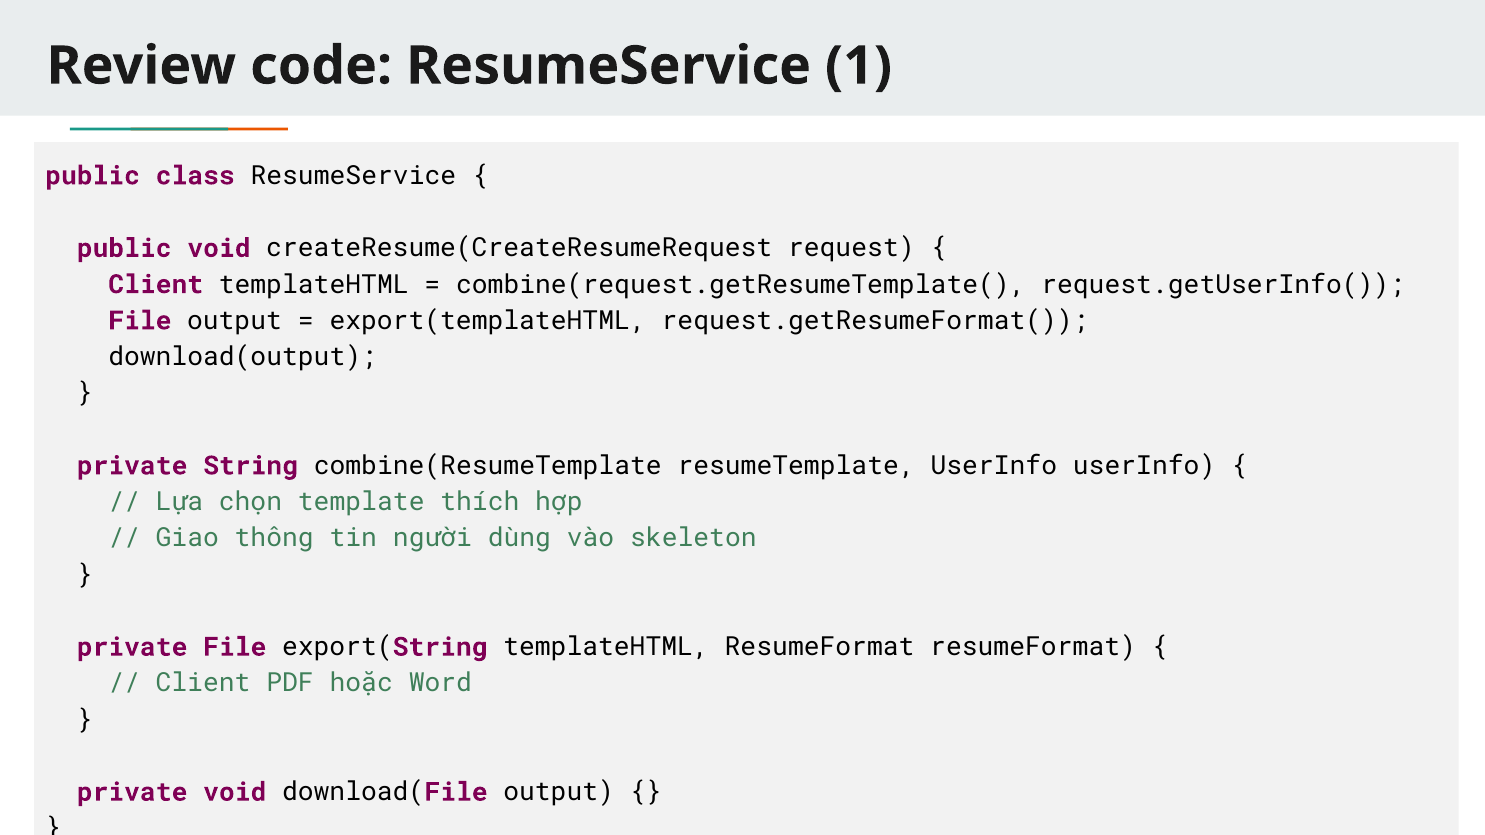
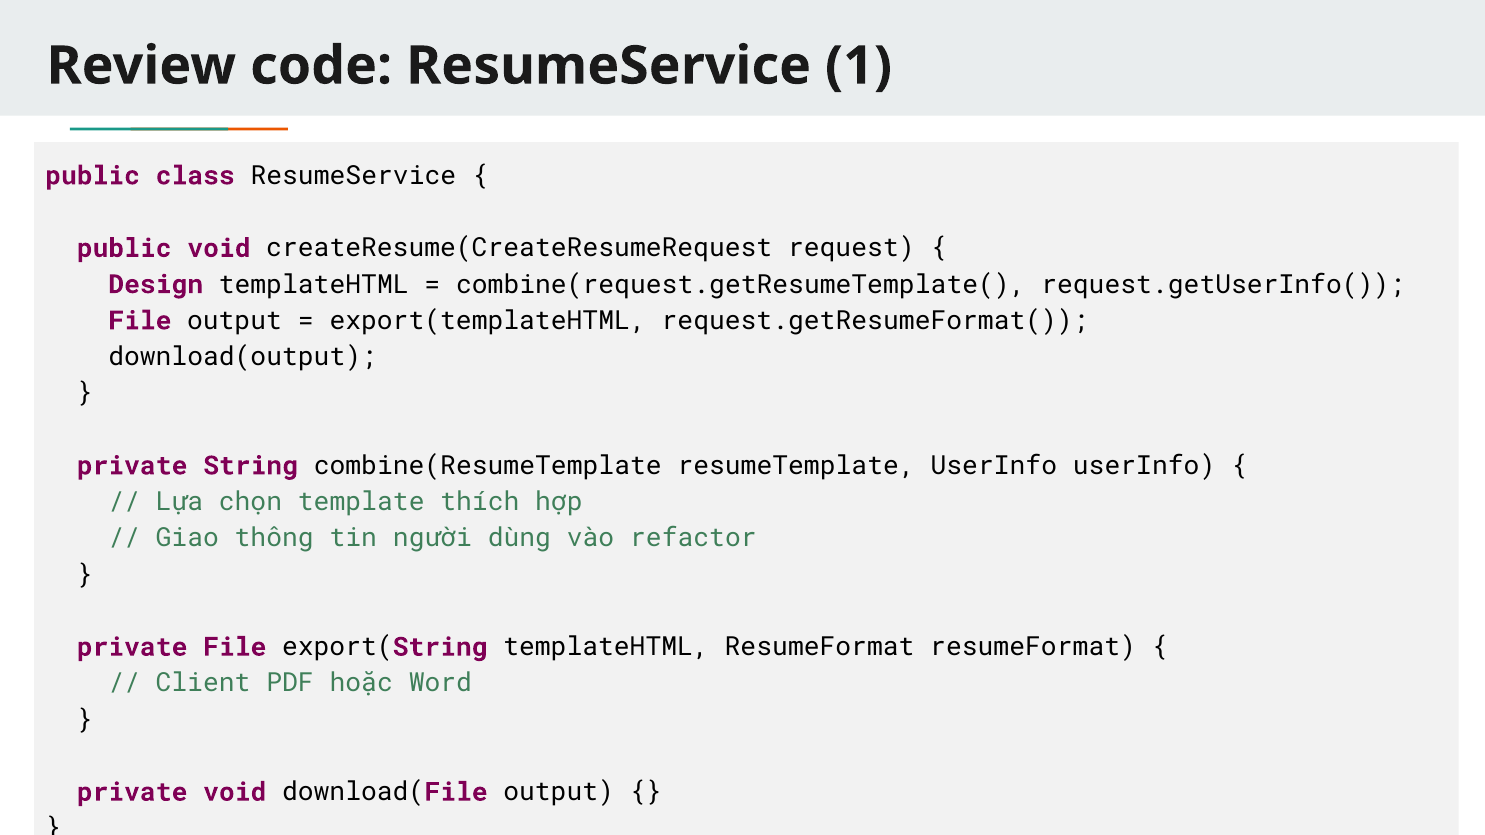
Client at (156, 285): Client -> Design
skeleton: skeleton -> refactor
